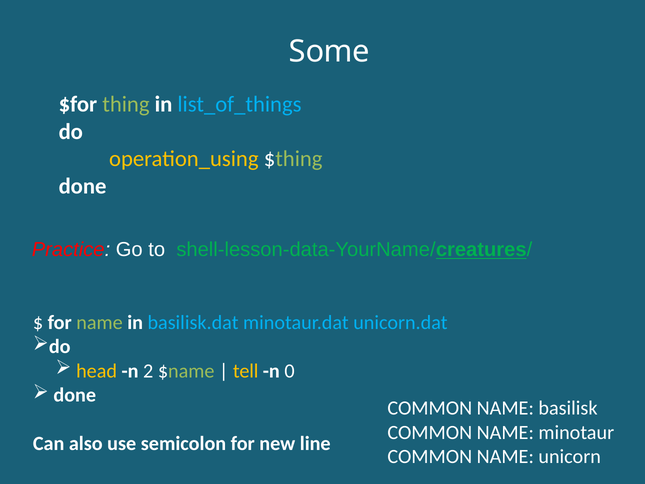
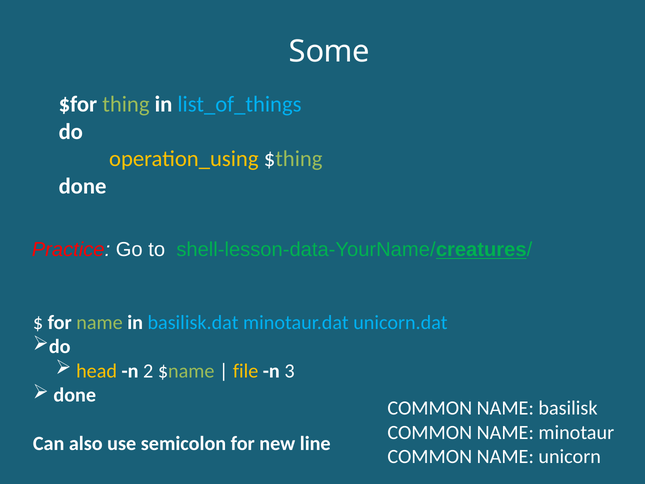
tell: tell -> file
0: 0 -> 3
